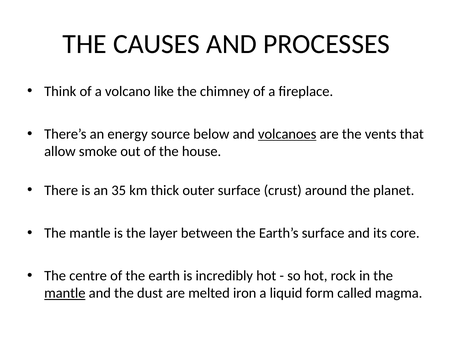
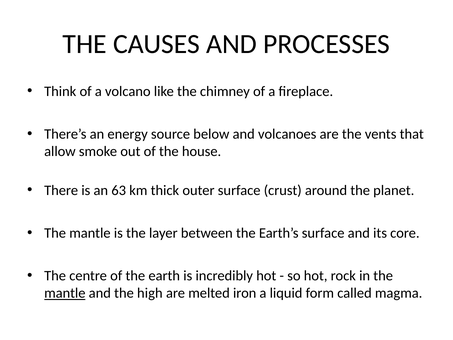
volcanoes underline: present -> none
35: 35 -> 63
dust: dust -> high
